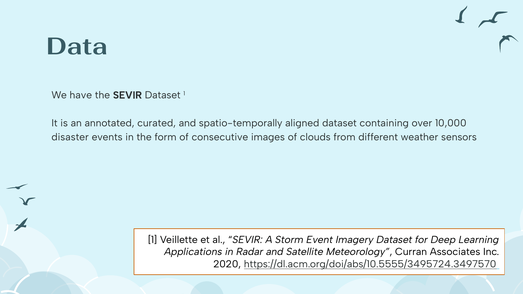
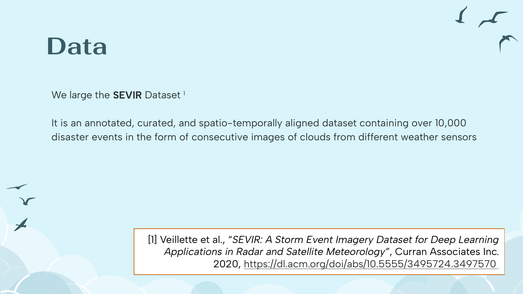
have: have -> large
